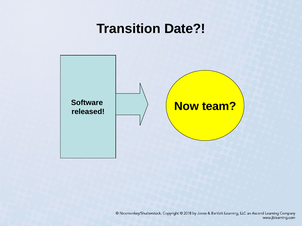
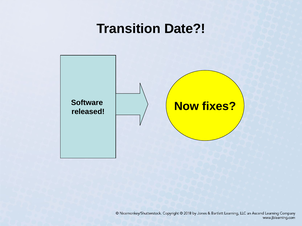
team: team -> fixes
